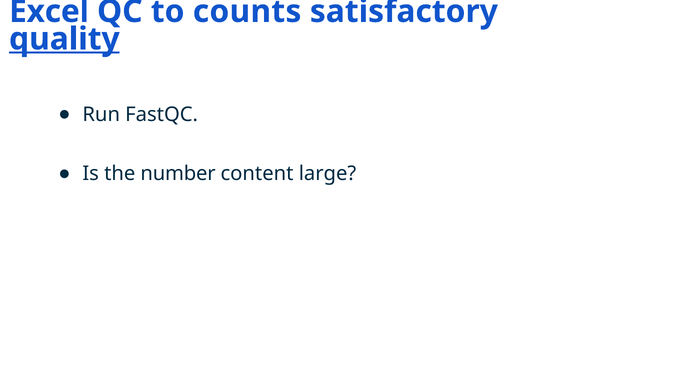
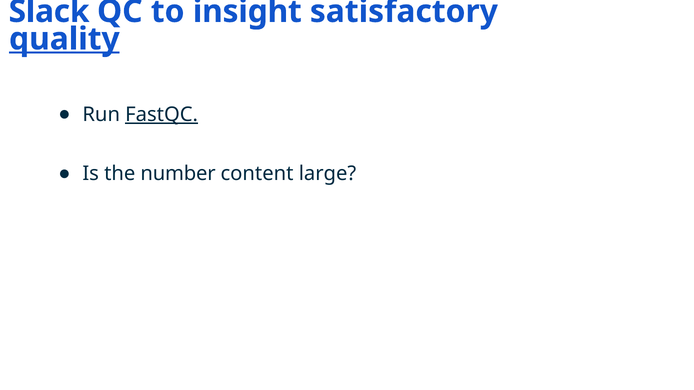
Excel: Excel -> Slack
counts: counts -> insight
FastQC underline: none -> present
